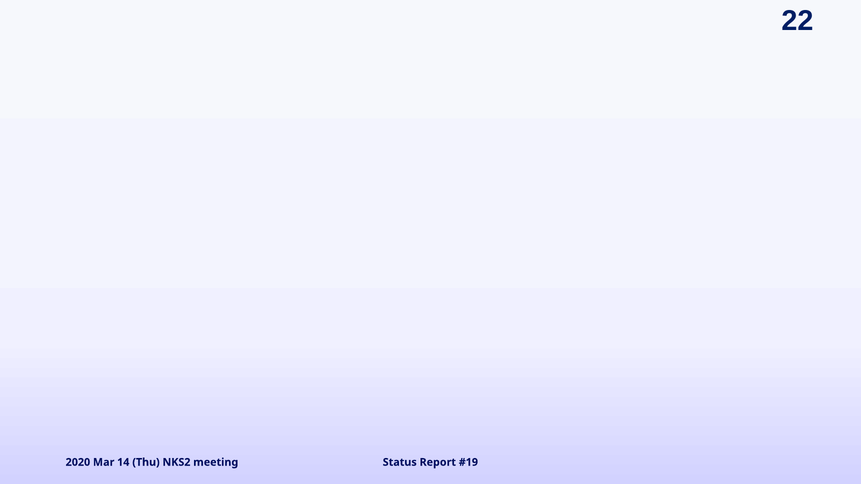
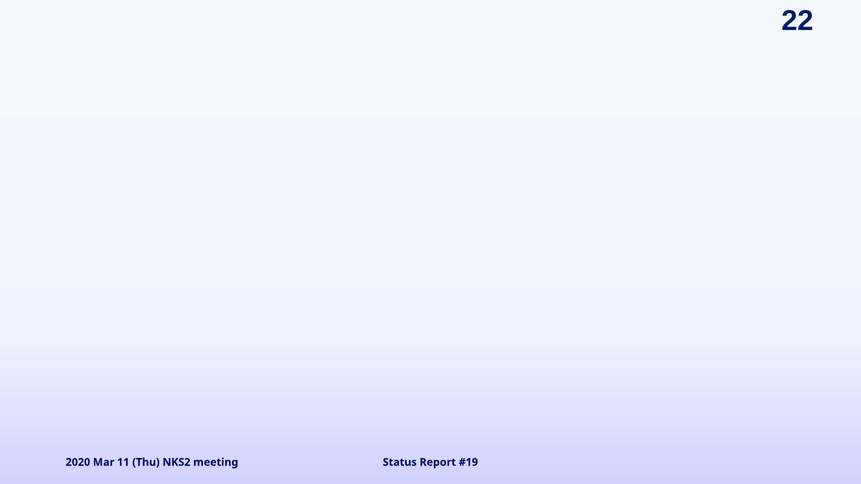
14: 14 -> 11
